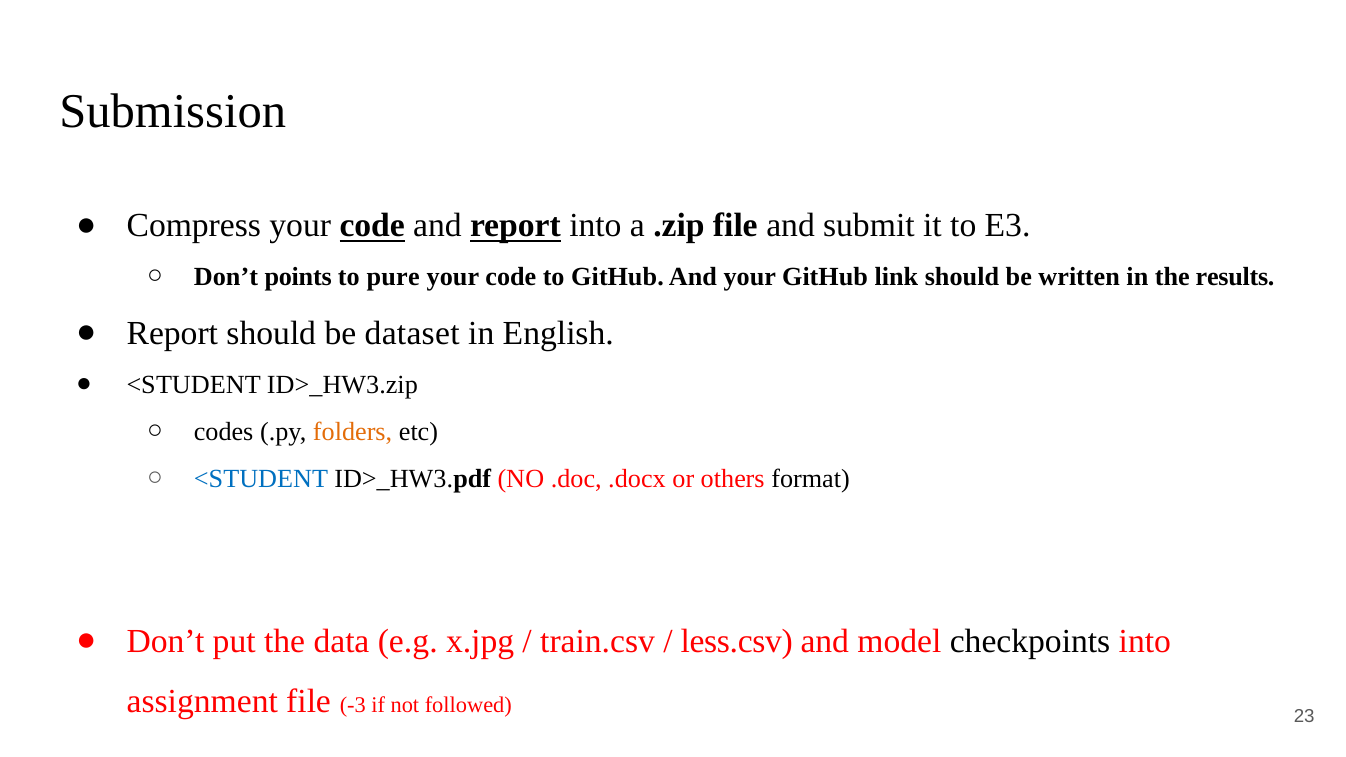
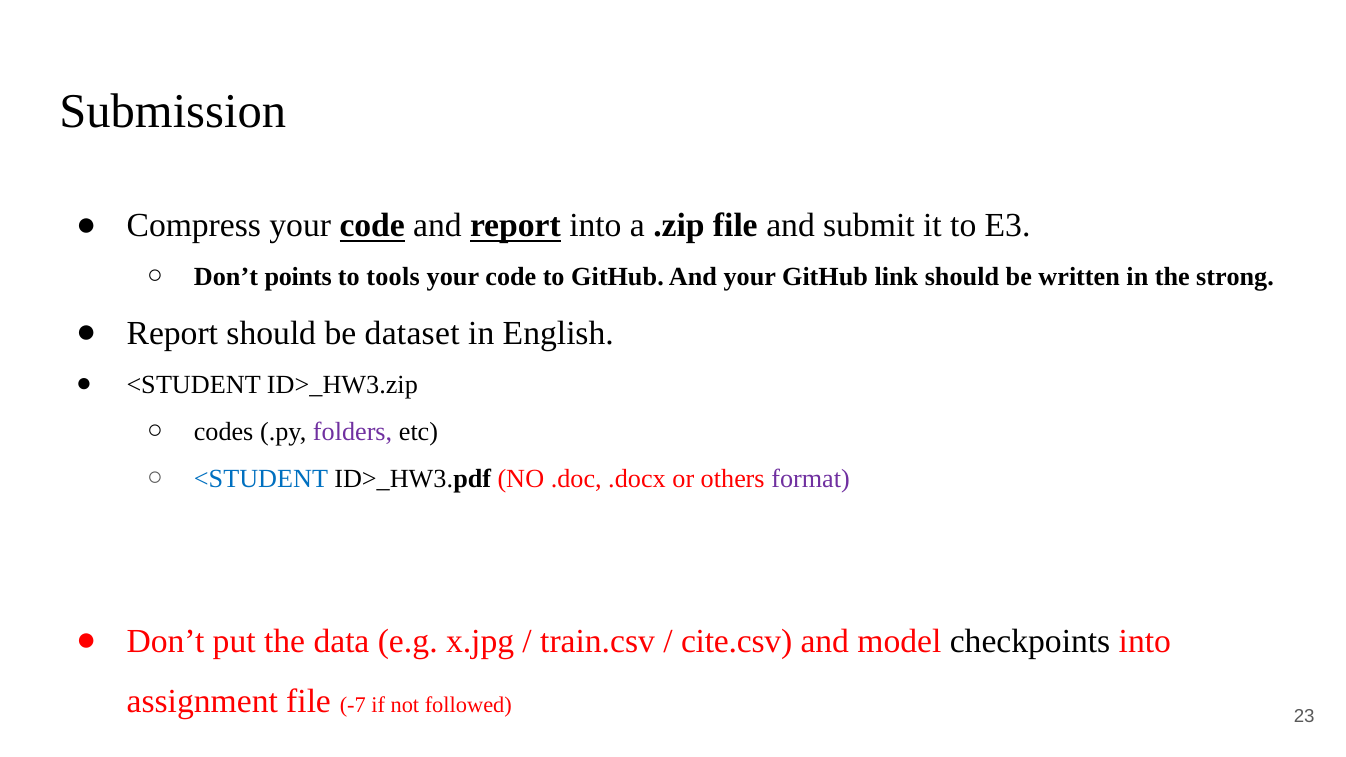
pure: pure -> tools
results: results -> strong
folders colour: orange -> purple
format colour: black -> purple
less.csv: less.csv -> cite.csv
-3: -3 -> -7
